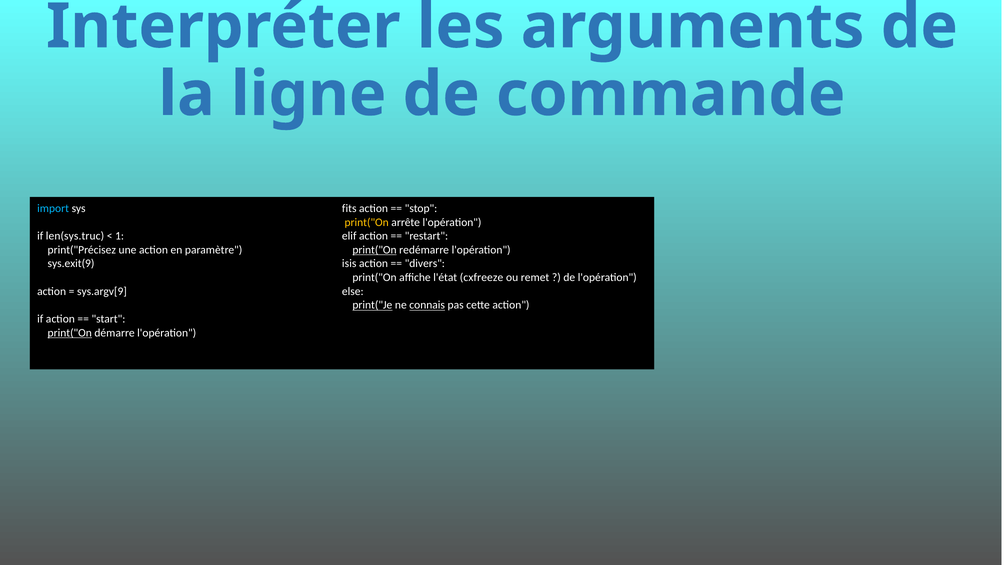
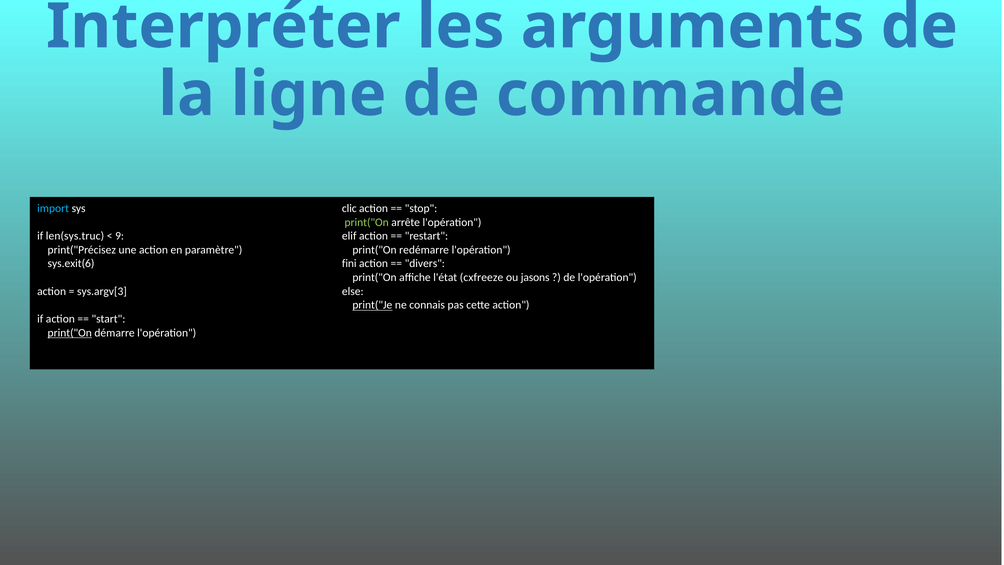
fits: fits -> clic
print("On at (367, 222) colour: yellow -> light green
1: 1 -> 9
print("On at (375, 250) underline: present -> none
sys.exit(9: sys.exit(9 -> sys.exit(6
isis: isis -> fini
remet: remet -> jasons
sys.argv[9: sys.argv[9 -> sys.argv[3
connais underline: present -> none
